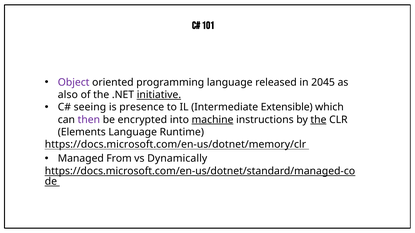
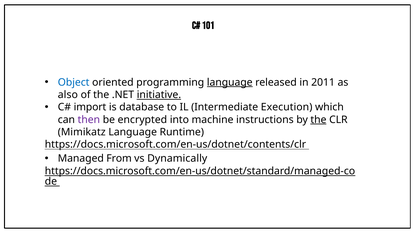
Object colour: purple -> blue
language at (230, 82) underline: none -> present
2045: 2045 -> 2011
seeing: seeing -> import
presence: presence -> database
Extensible: Extensible -> Execution
machine underline: present -> none
Elements: Elements -> Mimikatz
https://docs.microsoft.com/en-us/dotnet/memory/clr: https://docs.microsoft.com/en-us/dotnet/memory/clr -> https://docs.microsoft.com/en-us/dotnet/contents/clr
